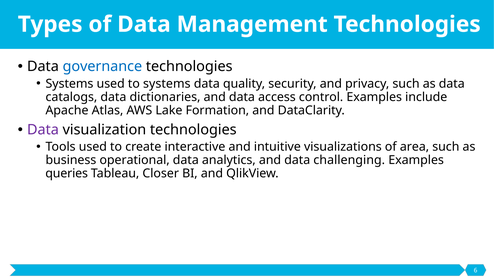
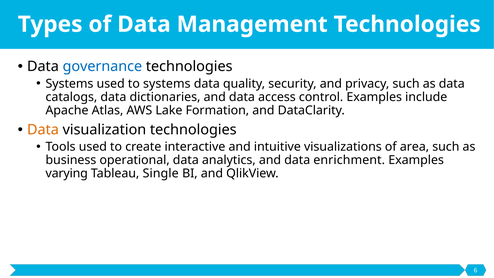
Data at (43, 130) colour: purple -> orange
challenging: challenging -> enrichment
queries: queries -> varying
Closer: Closer -> Single
